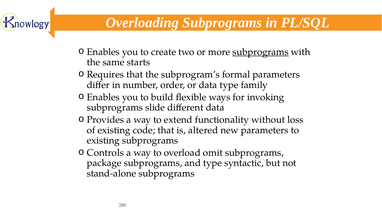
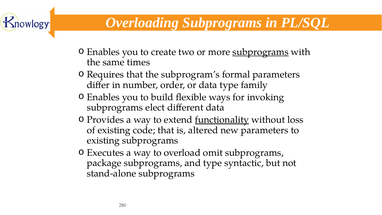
starts: starts -> times
slide: slide -> elect
functionality underline: none -> present
Controls: Controls -> Executes
